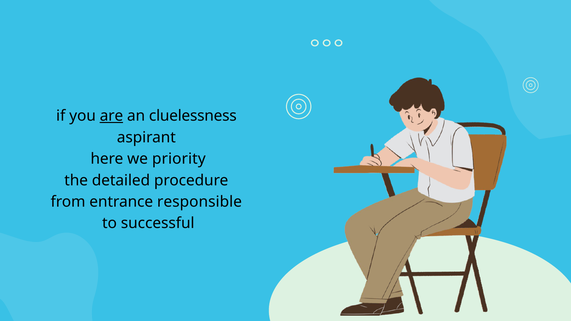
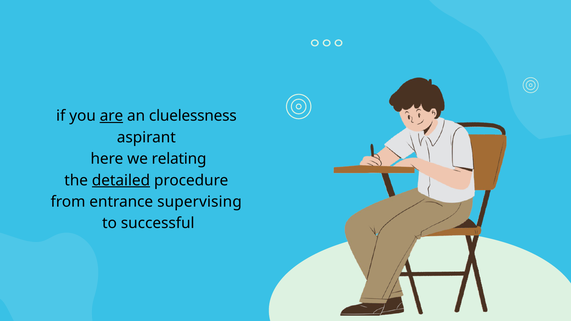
priority: priority -> relating
detailed underline: none -> present
responsible: responsible -> supervising
